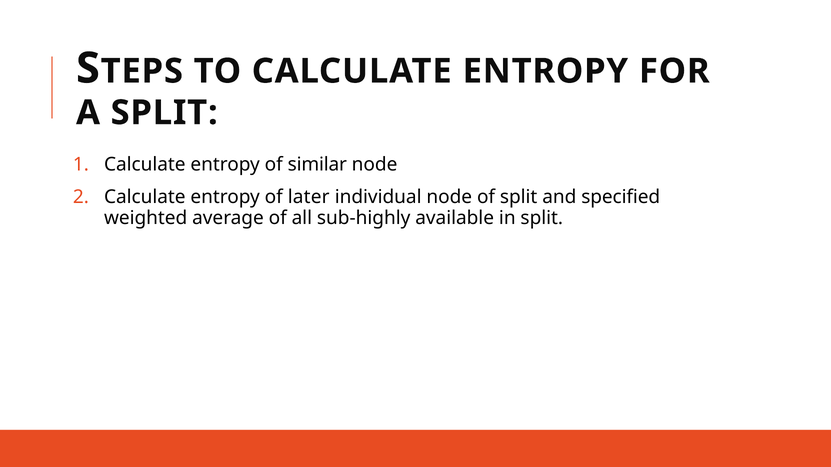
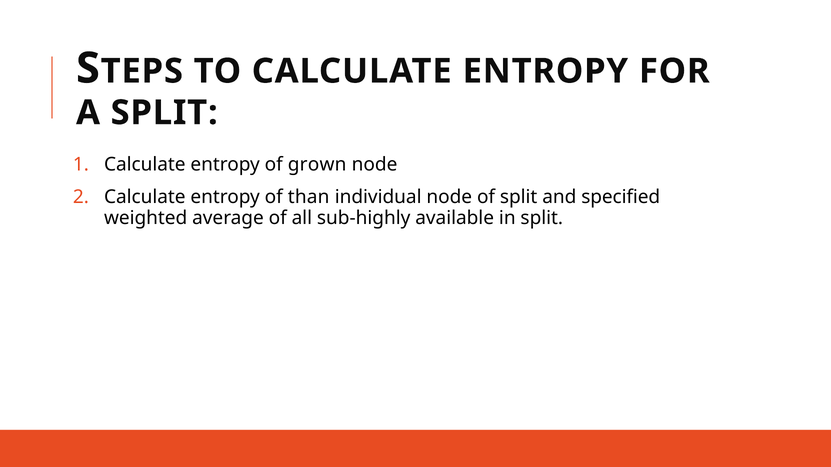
similar: similar -> grown
later: later -> than
